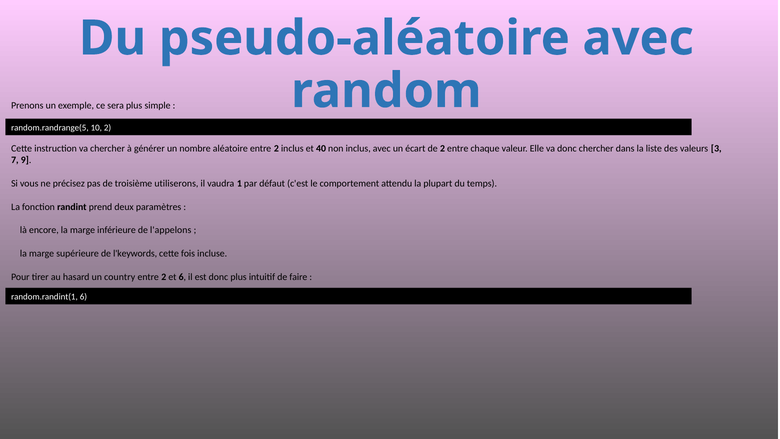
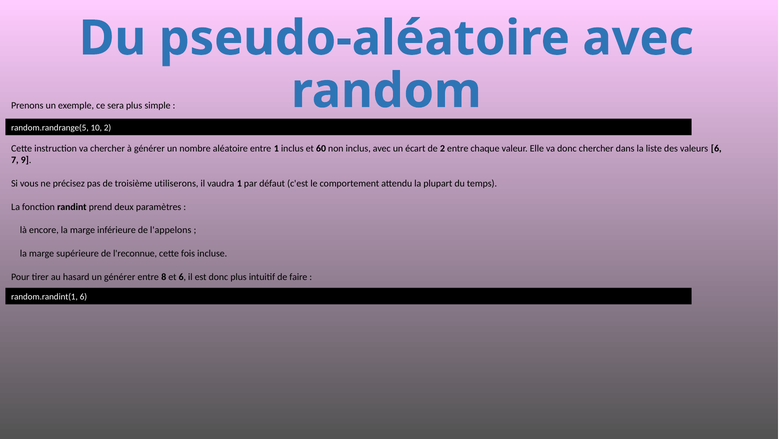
aléatoire entre 2: 2 -> 1
40: 40 -> 60
valeurs 3: 3 -> 6
l'keywords: l'keywords -> l'reconnue
un country: country -> générer
2 at (164, 277): 2 -> 8
